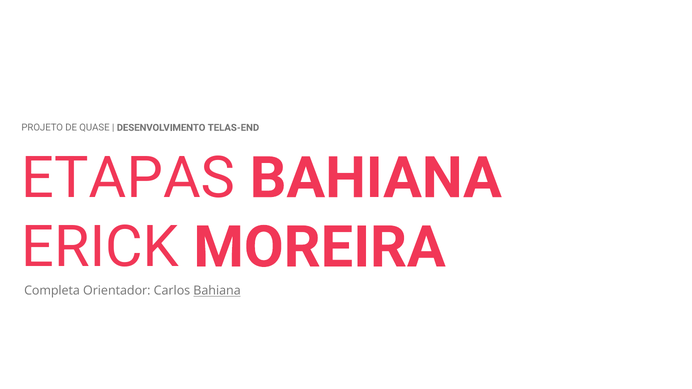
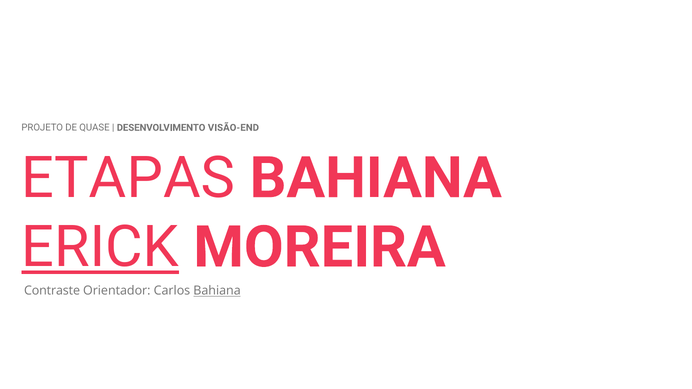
TELAS-END: TELAS-END -> VISÃO-END
ERICK underline: none -> present
Completa: Completa -> Contraste
